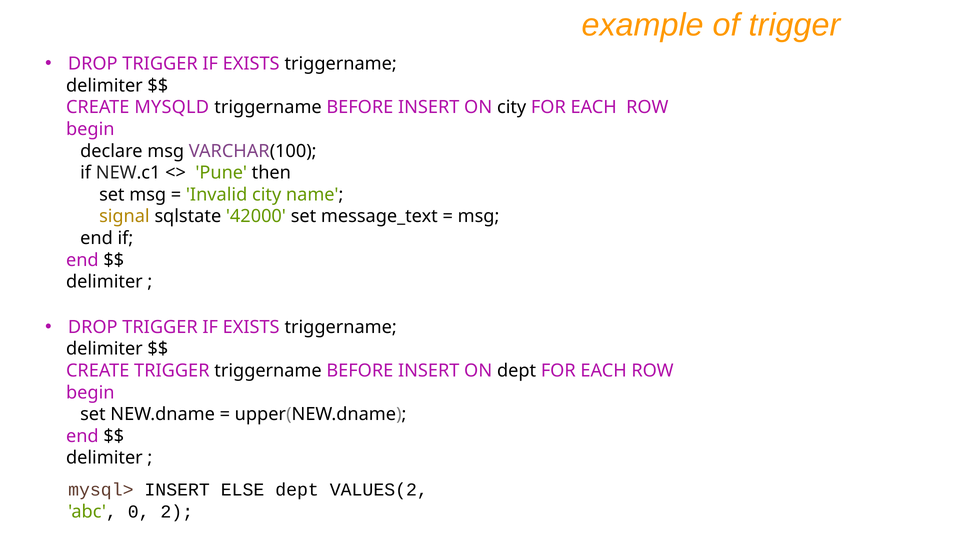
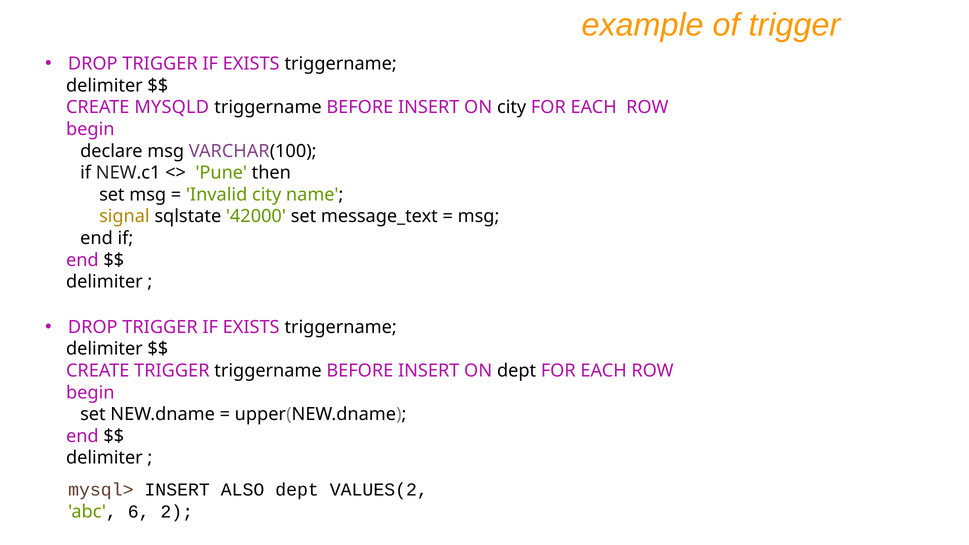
ELSE: ELSE -> ALSO
0: 0 -> 6
